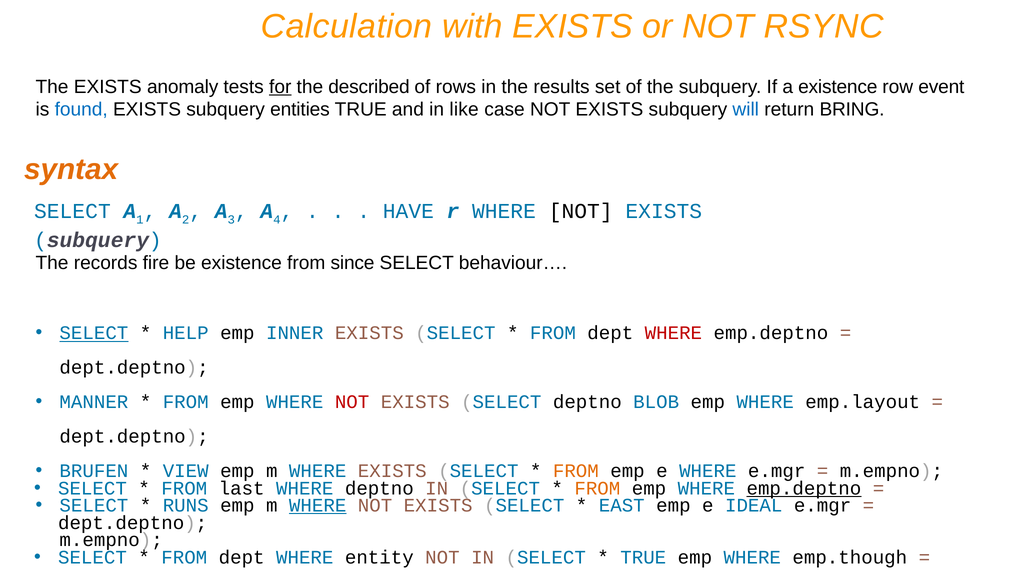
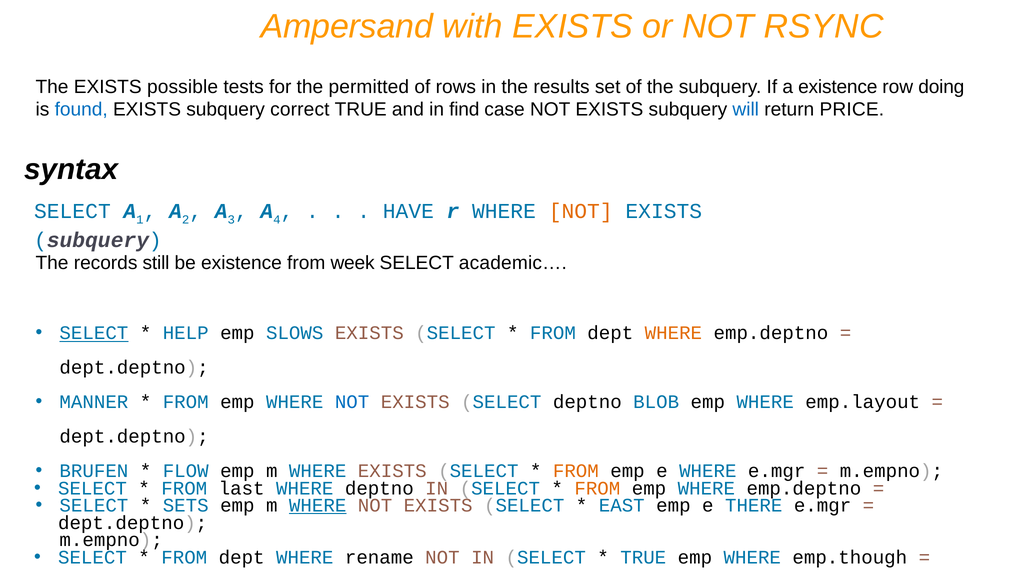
Calculation: Calculation -> Ampersand
anomaly: anomaly -> possible
for underline: present -> none
described: described -> permitted
event: event -> doing
entities: entities -> correct
like: like -> find
BRING: BRING -> PRICE
syntax colour: orange -> black
NOT at (581, 211) colour: black -> orange
fire: fire -> still
since: since -> week
behaviour…: behaviour… -> academic…
INNER: INNER -> SLOWS
WHERE at (673, 333) colour: red -> orange
NOT at (352, 402) colour: red -> blue
VIEW: VIEW -> FLOW
emp.deptno at (804, 488) underline: present -> none
RUNS: RUNS -> SETS
IDEAL: IDEAL -> THERE
entity: entity -> rename
